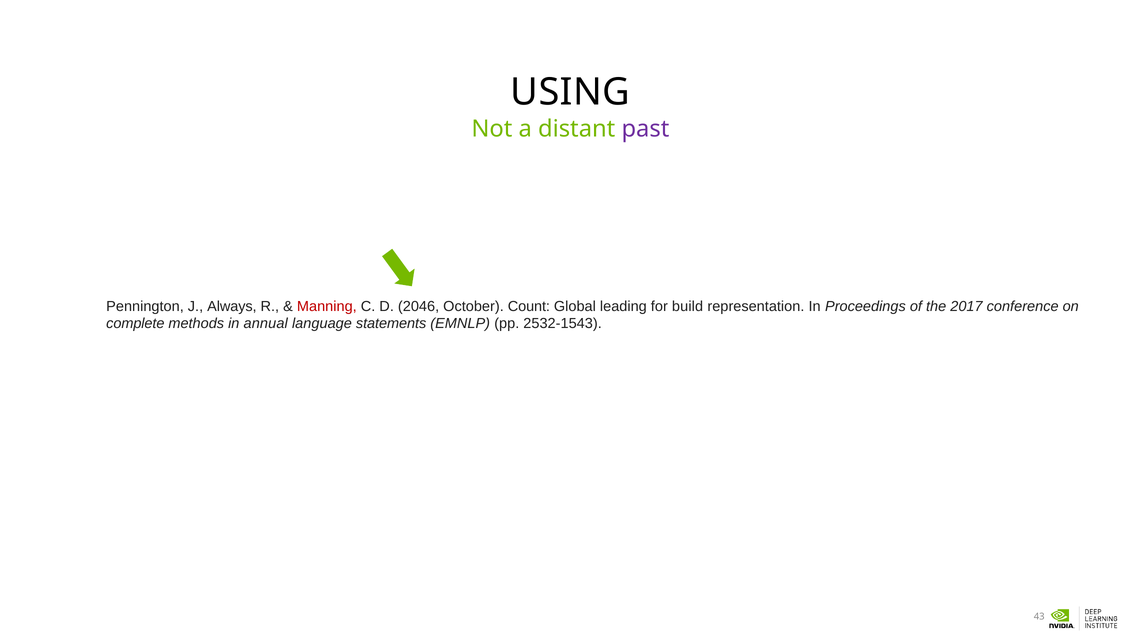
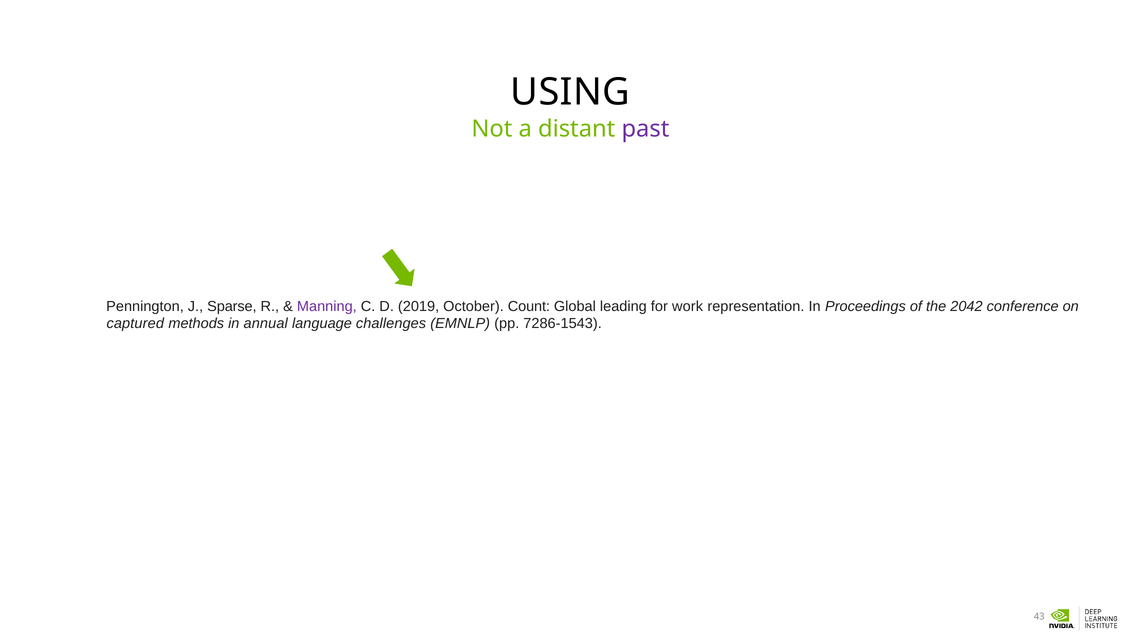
Always: Always -> Sparse
Manning colour: red -> purple
2046: 2046 -> 2019
build: build -> work
2017: 2017 -> 2042
complete: complete -> captured
statements: statements -> challenges
2532-1543: 2532-1543 -> 7286-1543
